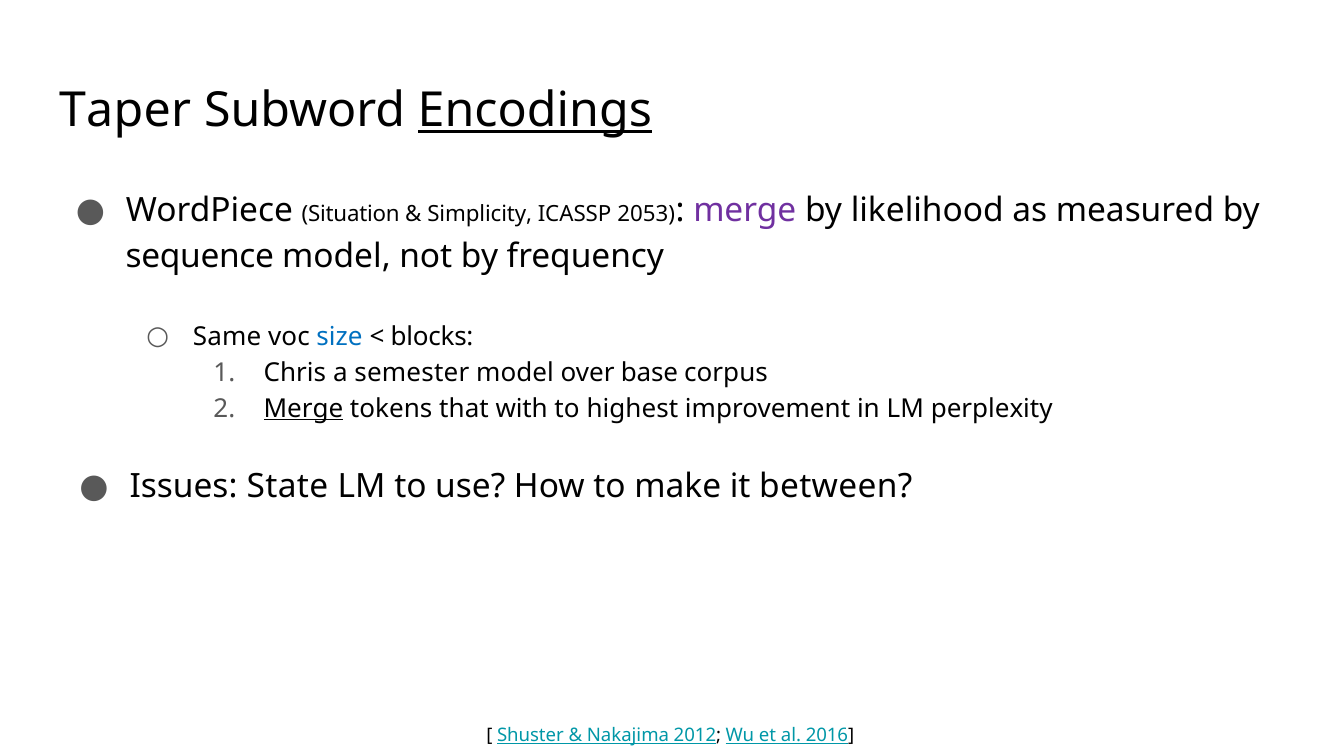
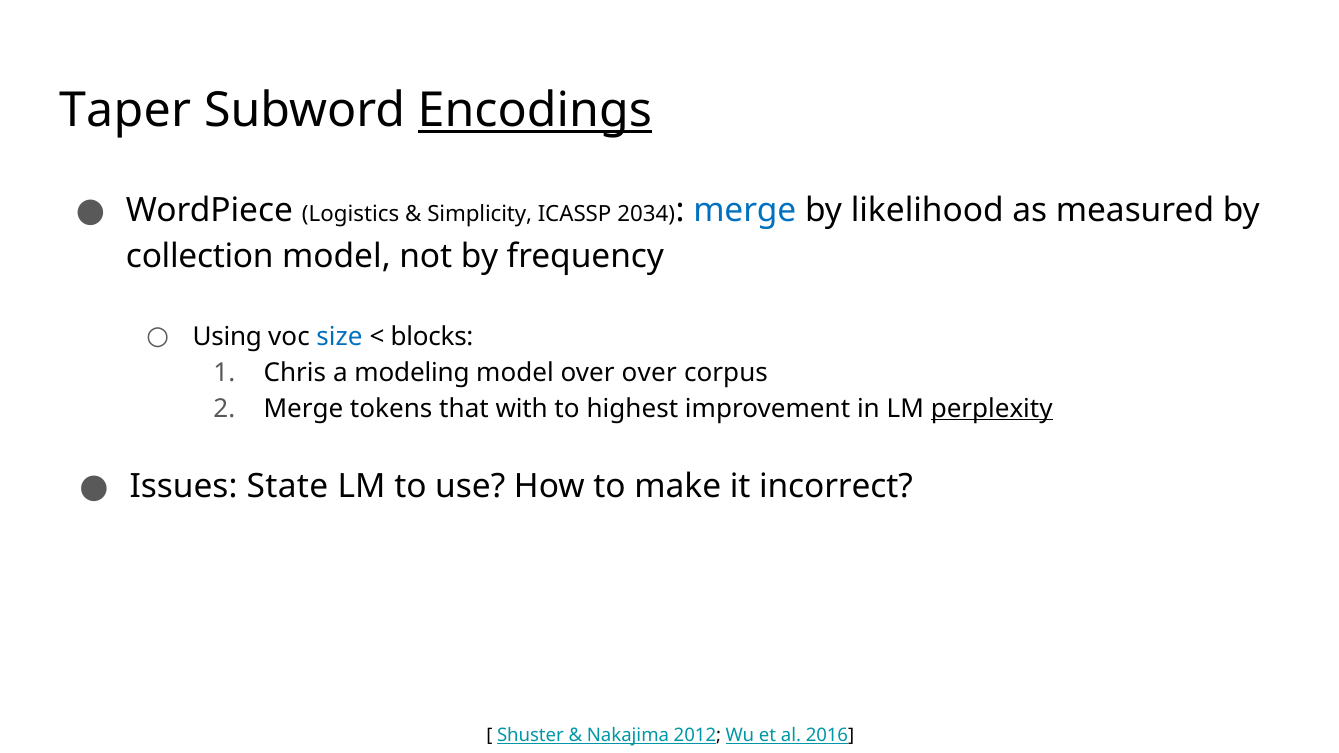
Situation: Situation -> Logistics
2053: 2053 -> 2034
merge at (745, 211) colour: purple -> blue
sequence: sequence -> collection
Same: Same -> Using
semester: semester -> modeling
over base: base -> over
Merge at (303, 409) underline: present -> none
perplexity underline: none -> present
between: between -> incorrect
